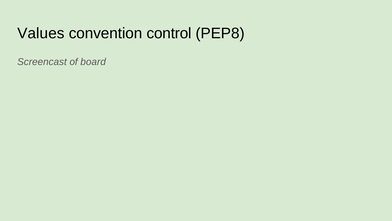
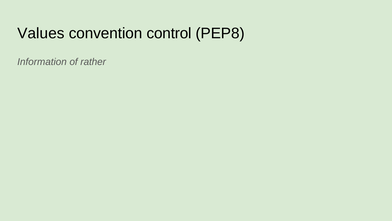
Screencast: Screencast -> Information
board: board -> rather
